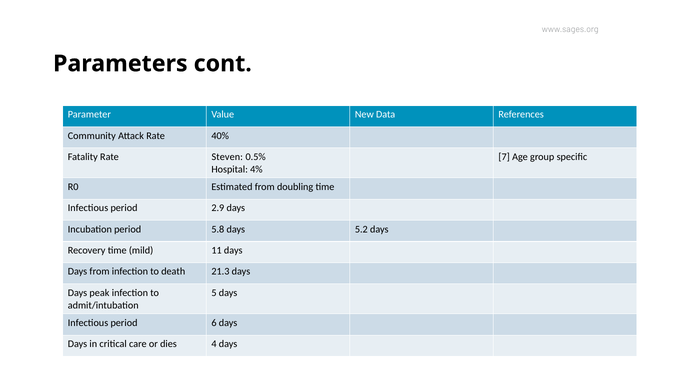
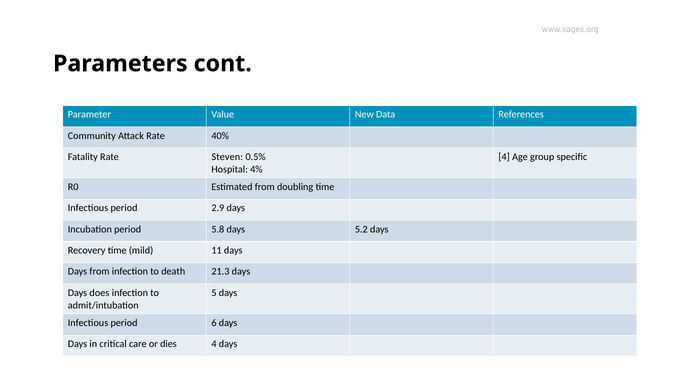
7 at (504, 157): 7 -> 4
peak: peak -> does
